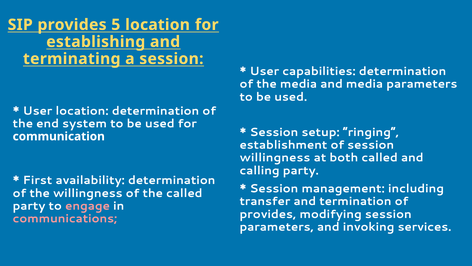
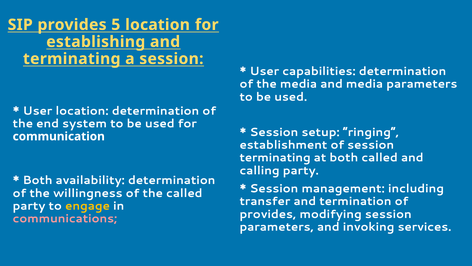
willingness at (275, 157): willingness -> terminating
First at (37, 180): First -> Both
engage colour: pink -> yellow
